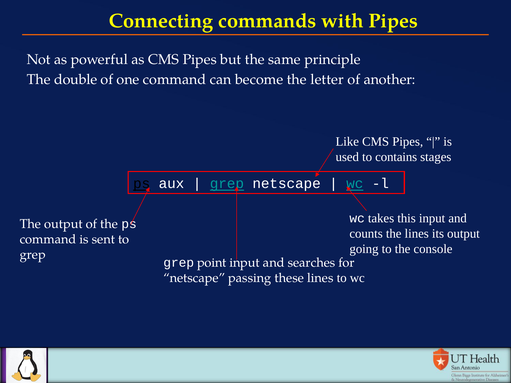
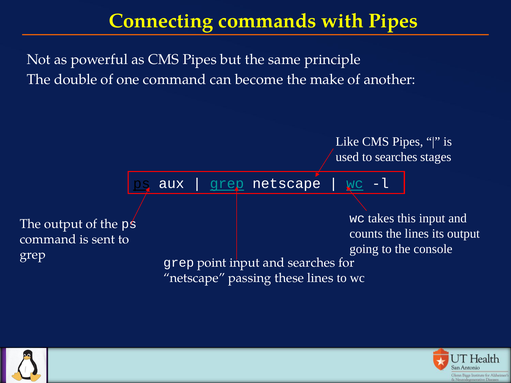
letter: letter -> make
to contains: contains -> searches
